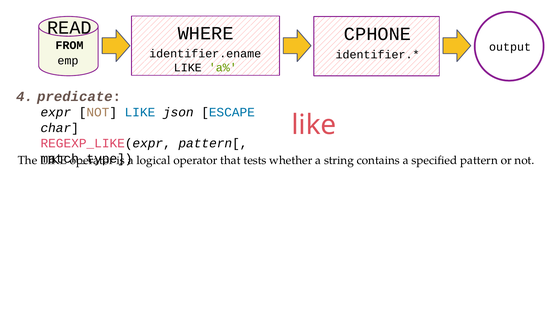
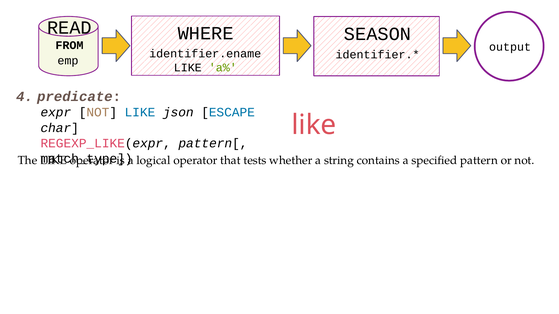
CPHONE: CPHONE -> SEASON
